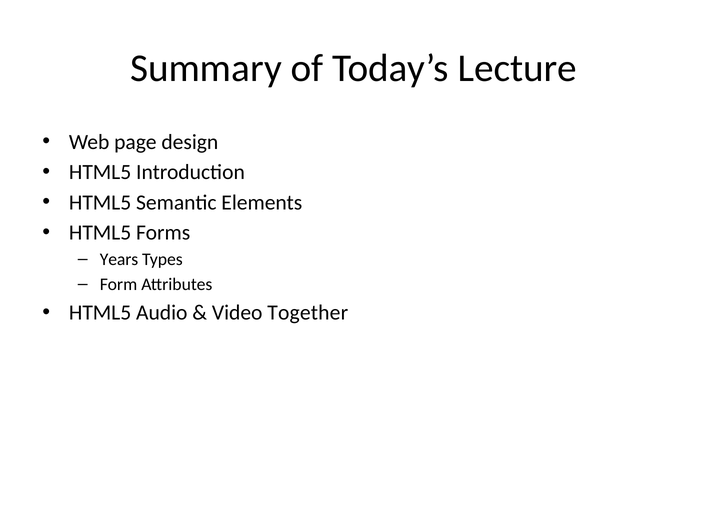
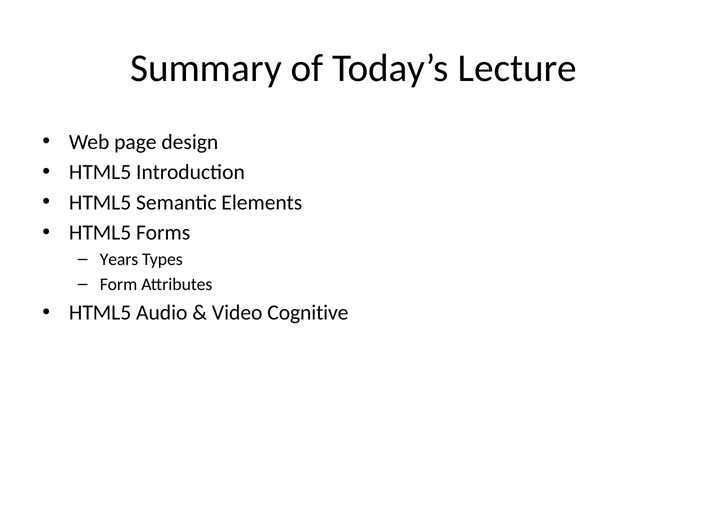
Together: Together -> Cognitive
